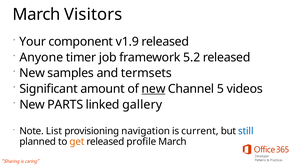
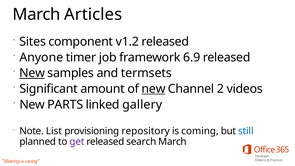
Visitors: Visitors -> Articles
Your: Your -> Sites
v1.9: v1.9 -> v1.2
5.2: 5.2 -> 6.9
New at (32, 73) underline: none -> present
5: 5 -> 2
navigation: navigation -> repository
current: current -> coming
get colour: orange -> purple
profile: profile -> search
